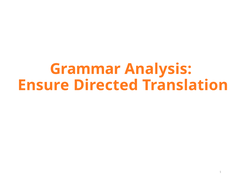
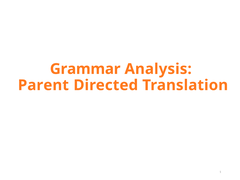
Ensure: Ensure -> Parent
